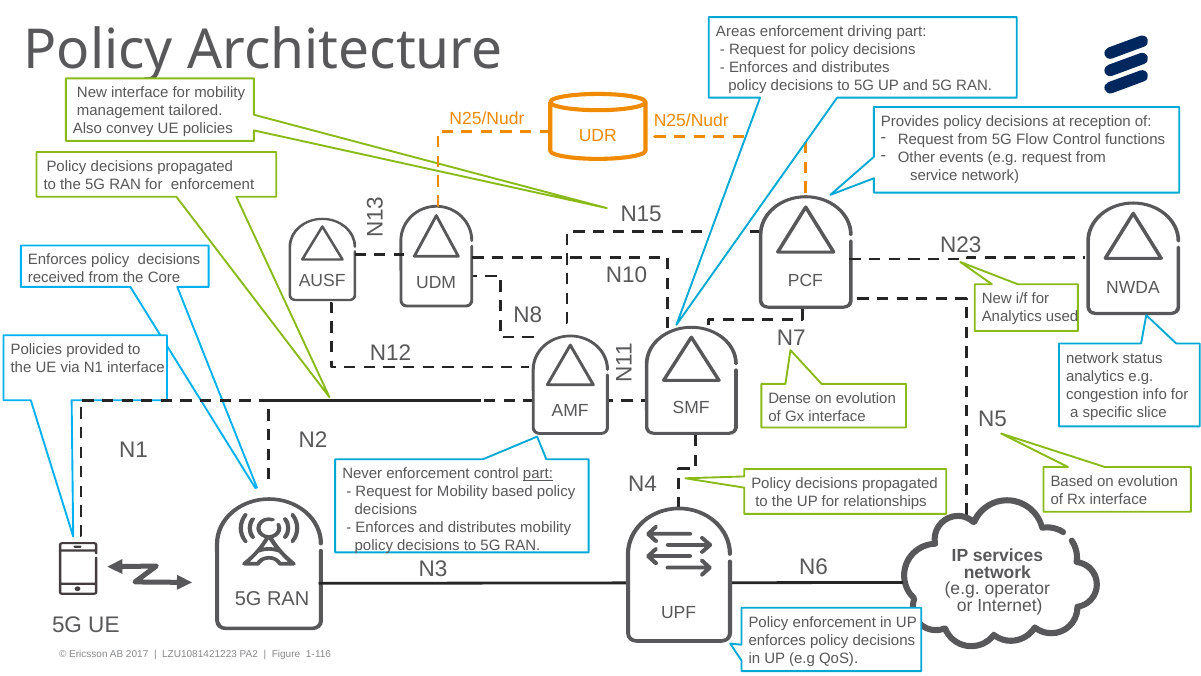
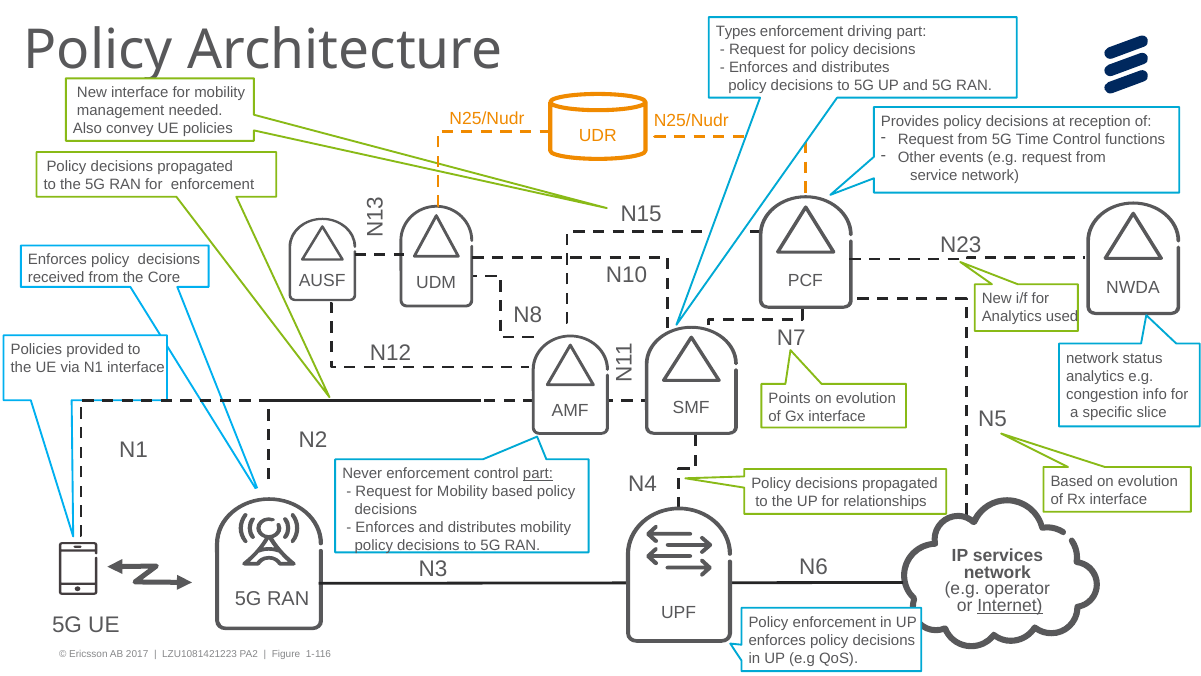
Areas: Areas -> Types
tailored: tailored -> needed
Flow: Flow -> Time
Dense: Dense -> Points
Internet underline: none -> present
